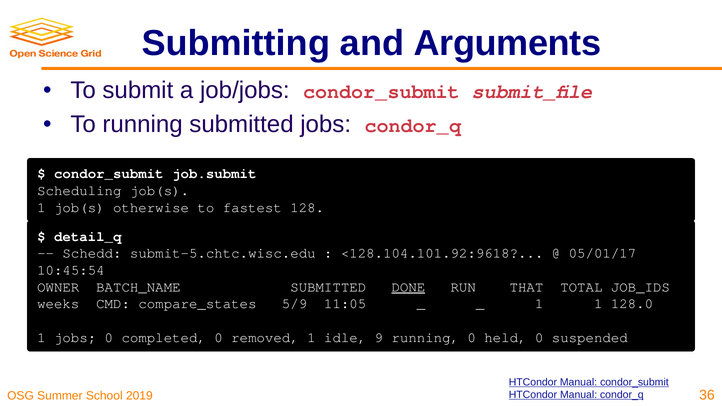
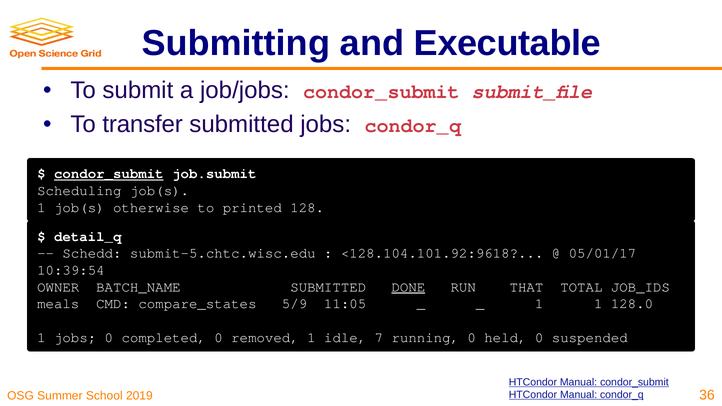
Arguments: Arguments -> Executable
To running: running -> transfer
condor_submit at (109, 174) underline: none -> present
fastest: fastest -> printed
10:45:54: 10:45:54 -> 10:39:54
weeks: weeks -> meals
9: 9 -> 7
